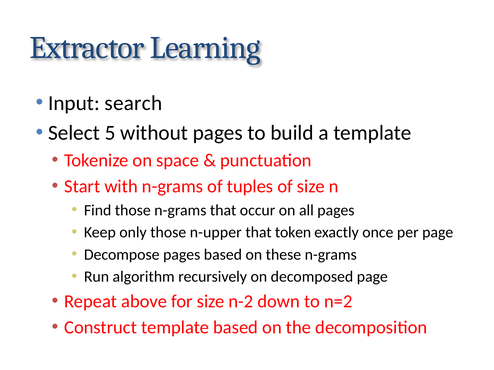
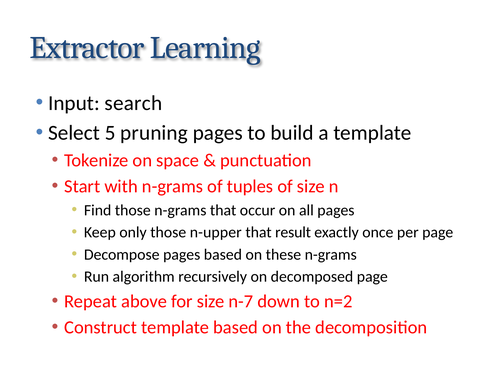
without: without -> pruning
token: token -> result
n-2: n-2 -> n-7
